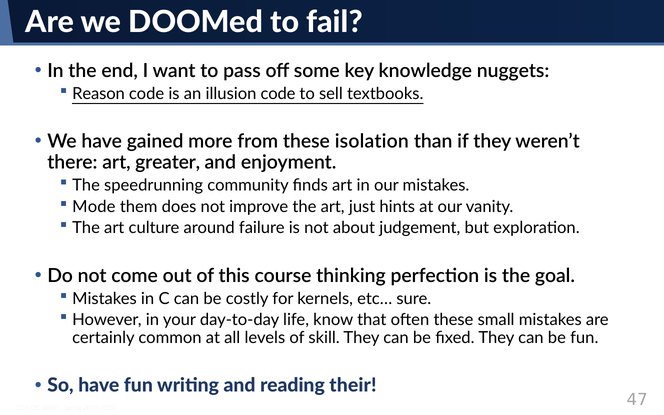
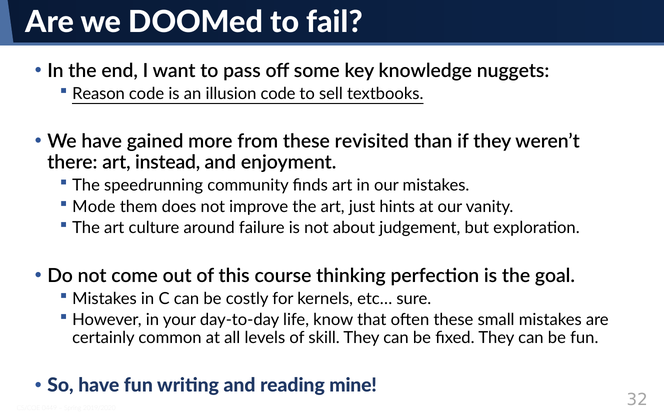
isolation: isolation -> revisited
greater: greater -> instead
their: their -> mine
47: 47 -> 32
